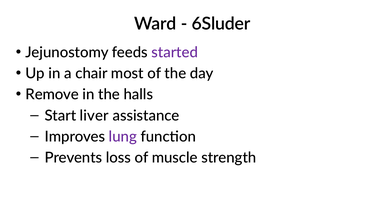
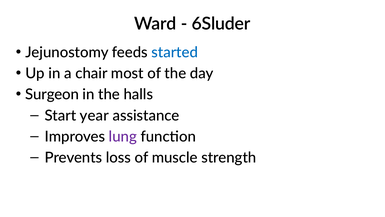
started colour: purple -> blue
Remove: Remove -> Surgeon
liver: liver -> year
